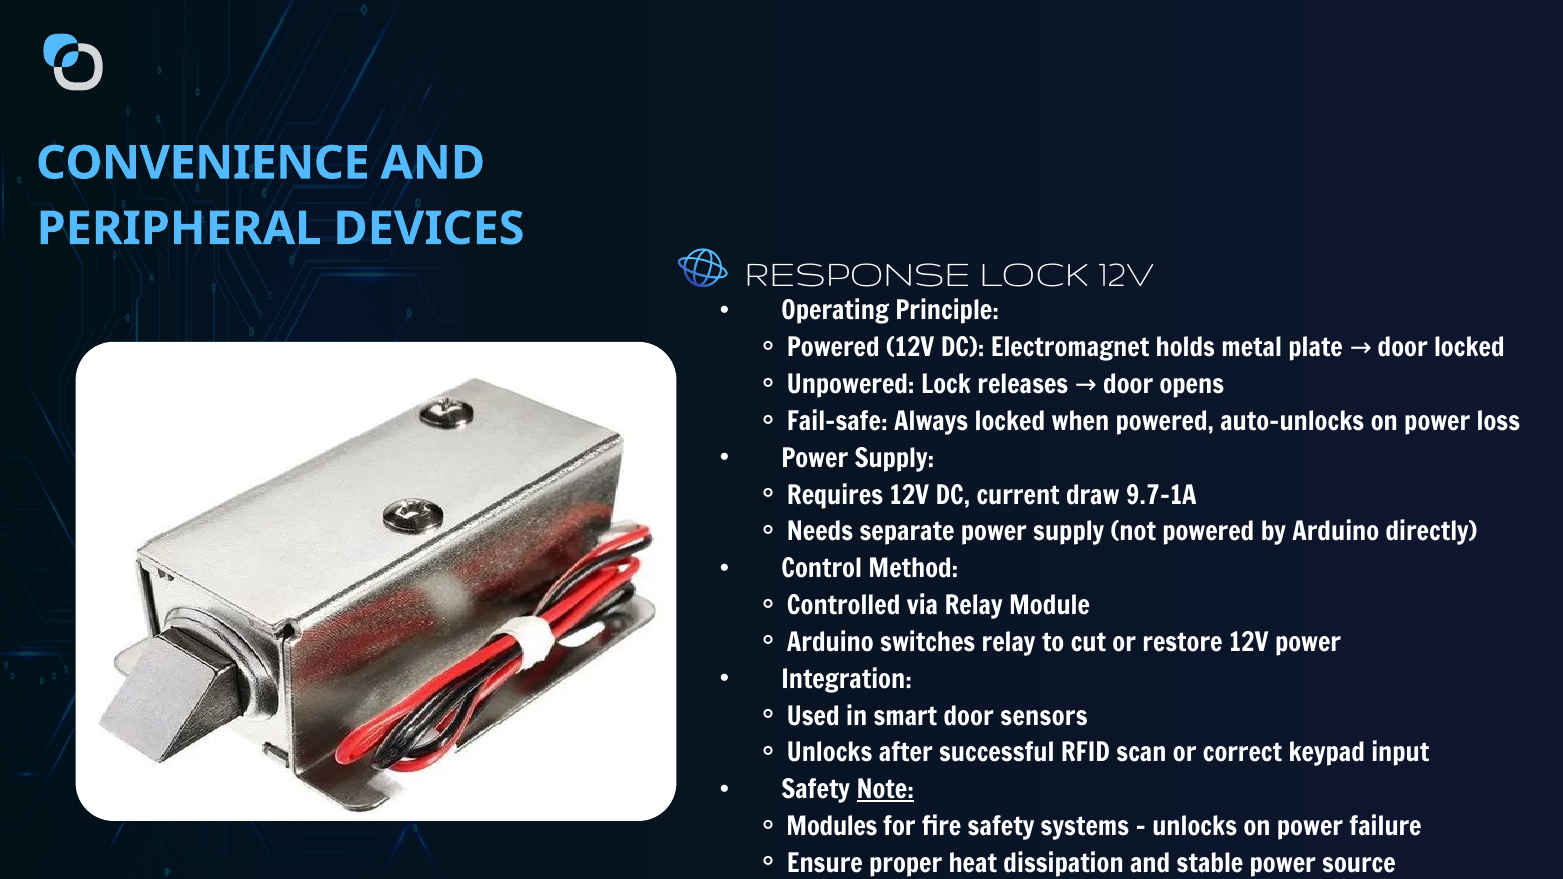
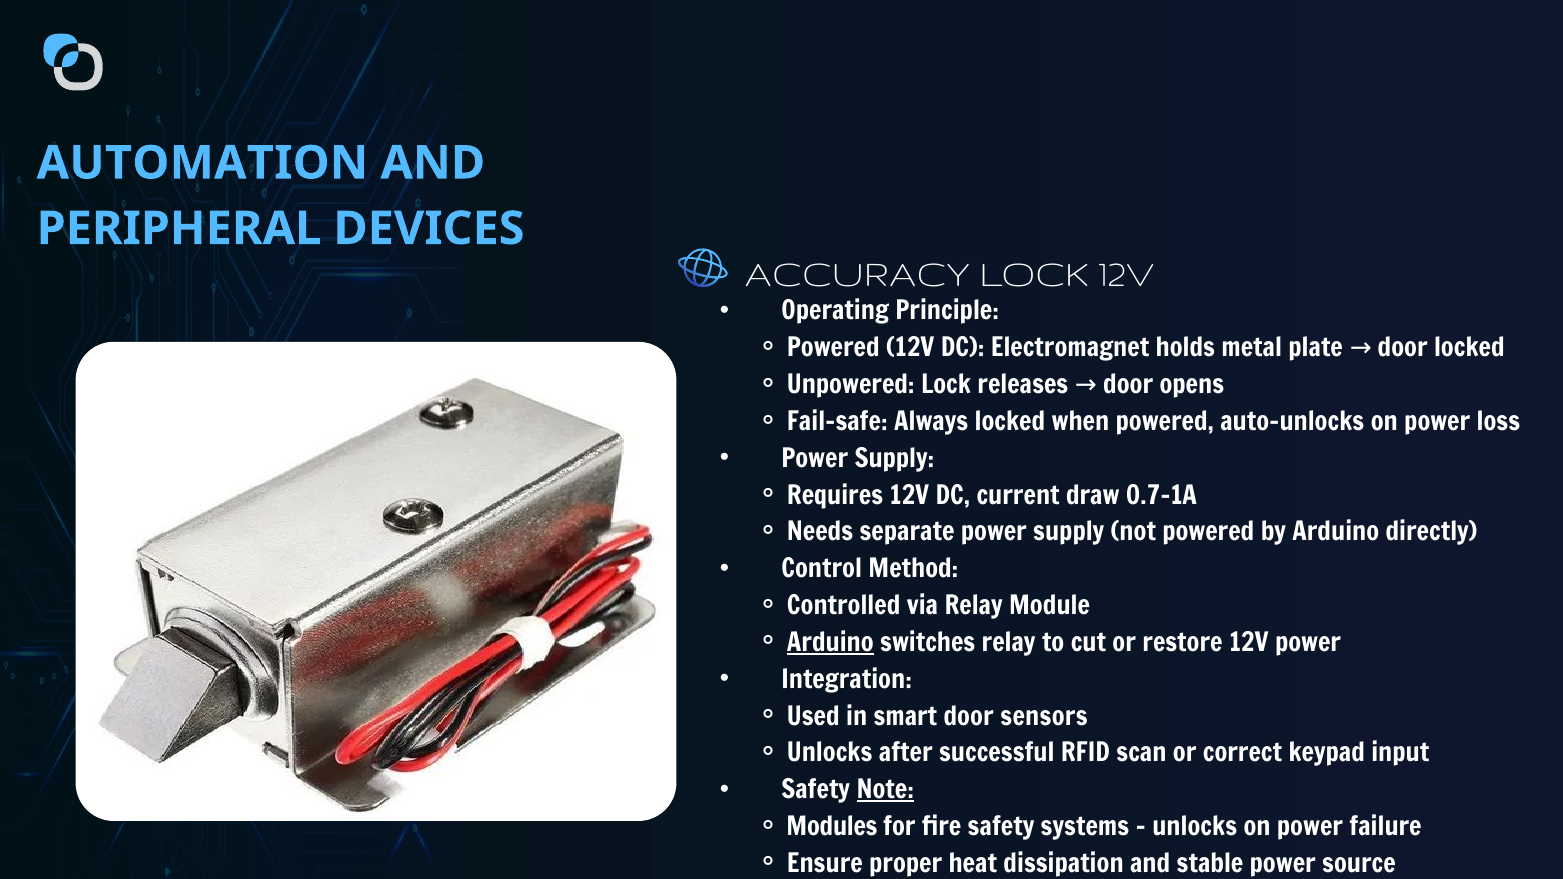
CONVENIENCE: CONVENIENCE -> AUTOMATION
RESPONSE: RESPONSE -> ACCURACY
9.7–1A: 9.7–1A -> 0.7–1A
Arduino at (830, 643) underline: none -> present
